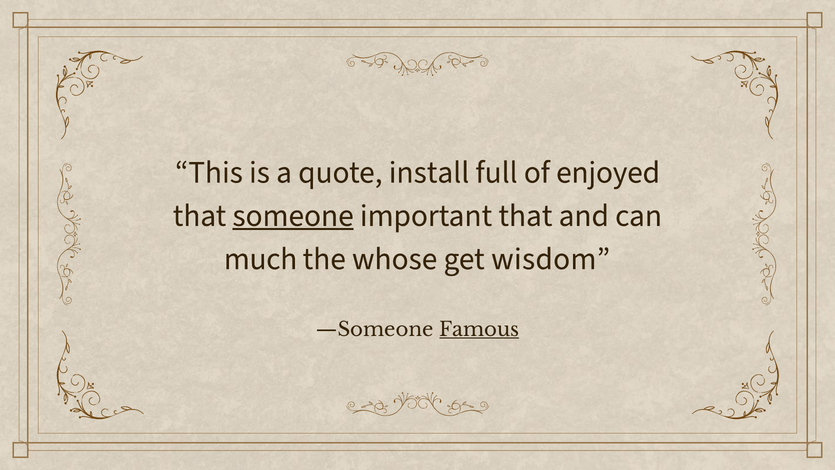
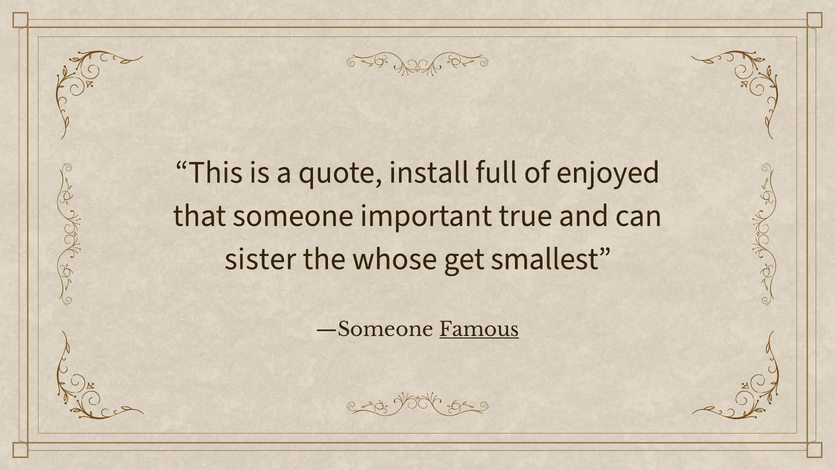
someone underline: present -> none
important that: that -> true
much: much -> sister
wisdom: wisdom -> smallest
